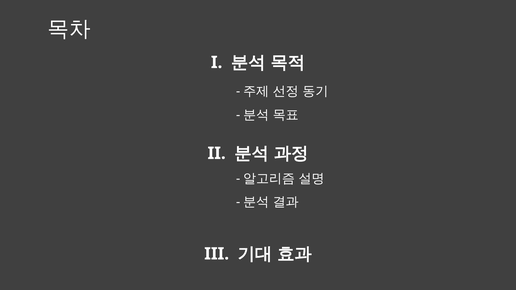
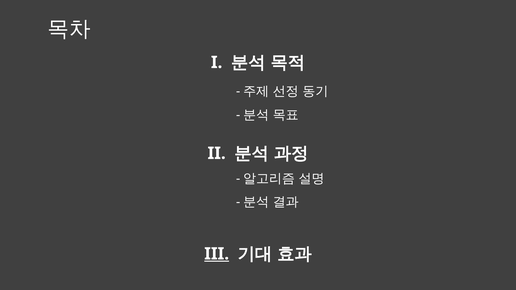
III underline: none -> present
